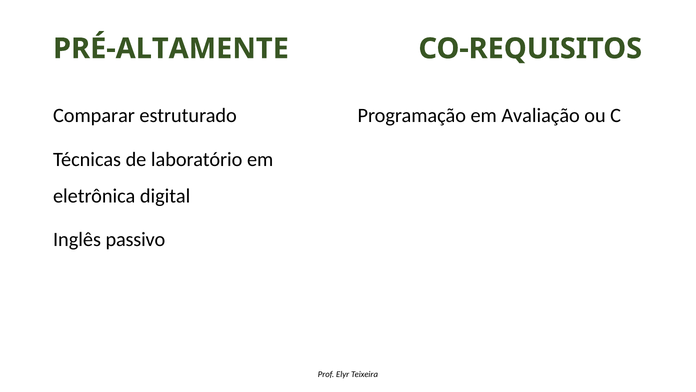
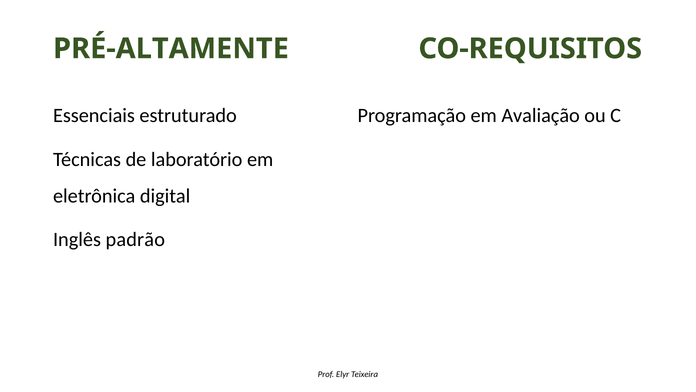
Comparar: Comparar -> Essenciais
passivo: passivo -> padrão
